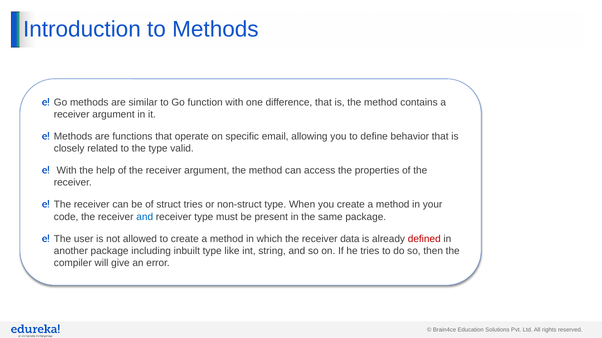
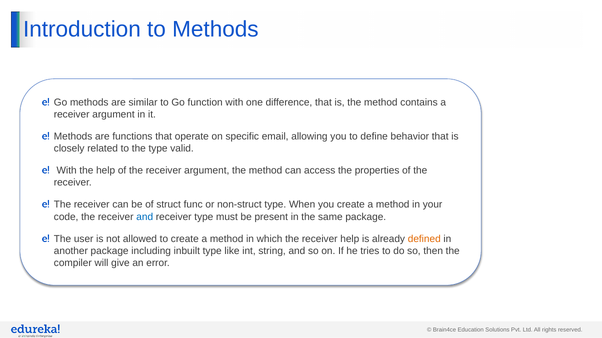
struct tries: tries -> func
receiver data: data -> help
defined colour: red -> orange
